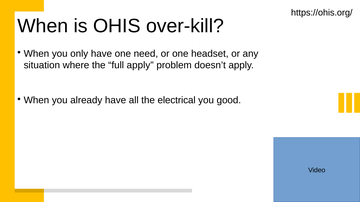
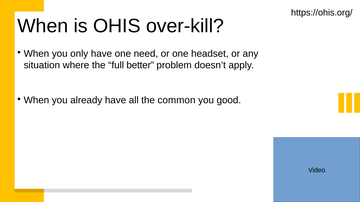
full apply: apply -> better
electrical: electrical -> common
